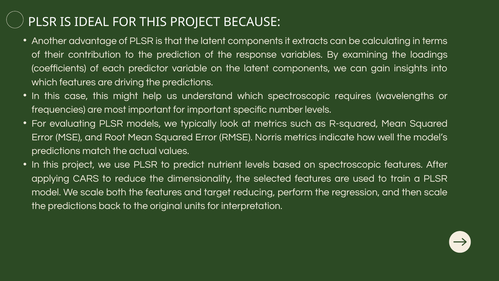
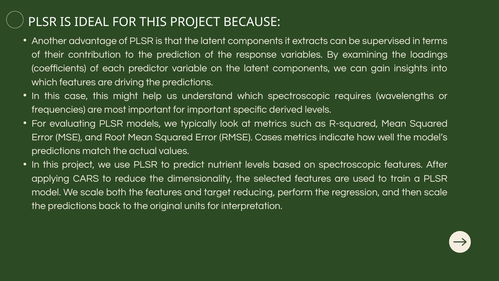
calculating: calculating -> supervised
number: number -> derived
Norris: Norris -> Cases
